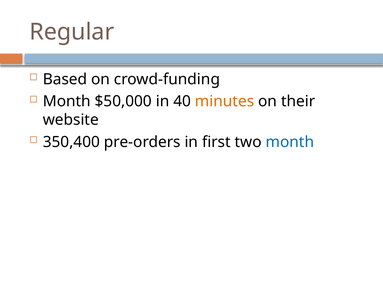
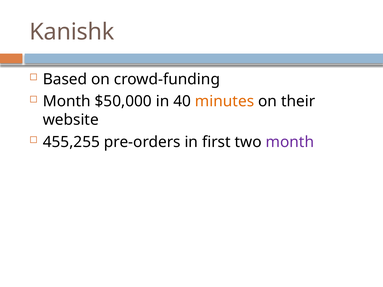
Regular: Regular -> Kanishk
350,400: 350,400 -> 455,255
month at (290, 142) colour: blue -> purple
